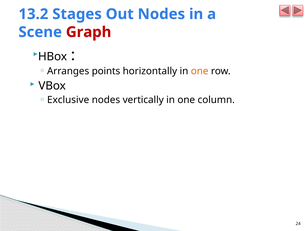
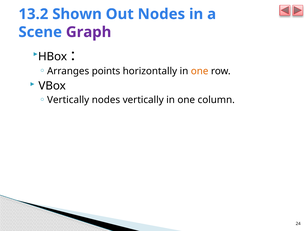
Stages: Stages -> Shown
Graph colour: red -> purple
Exclusive at (68, 100): Exclusive -> Vertically
